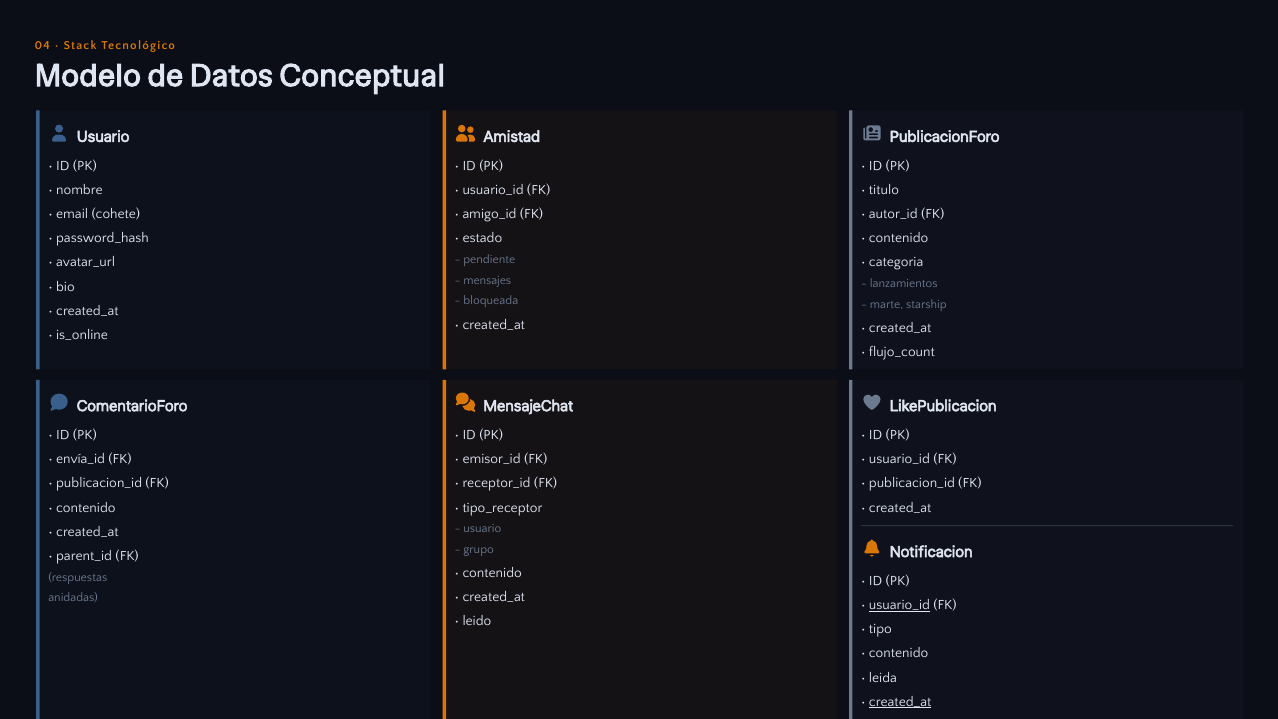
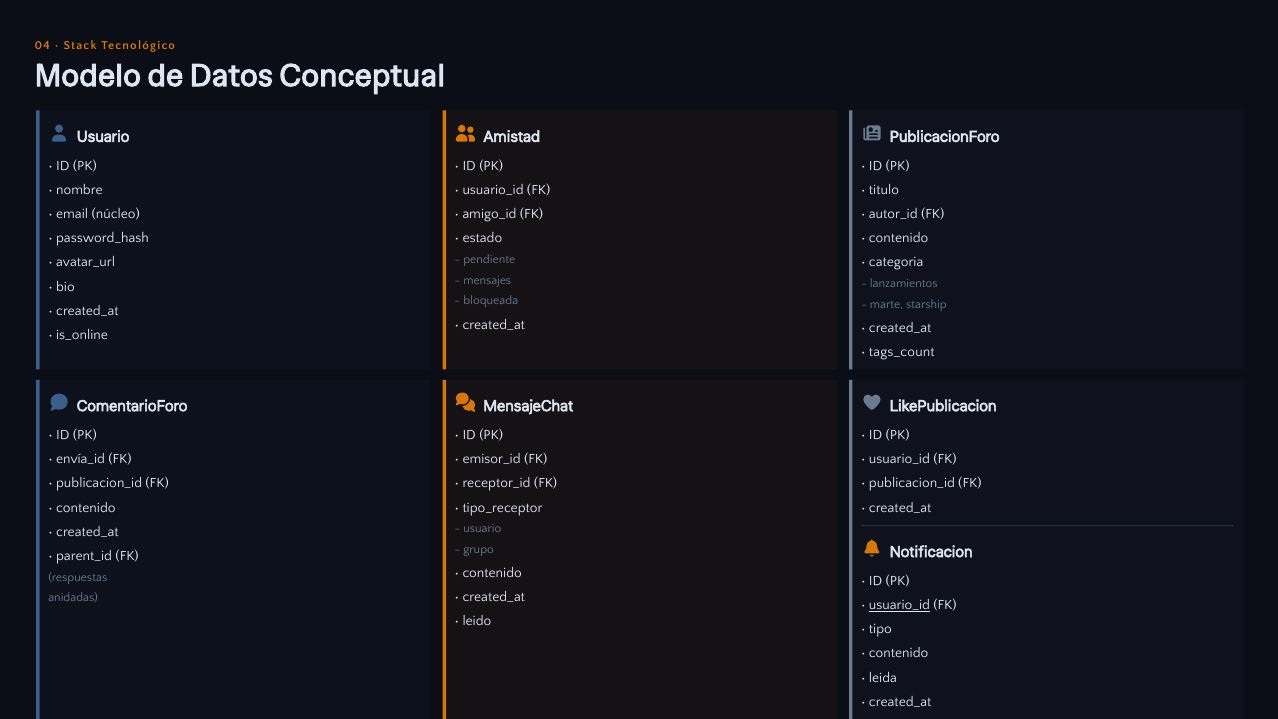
cohete: cohete -> núcleo
flujo_count: flujo_count -> tags_count
created_at at (900, 702) underline: present -> none
